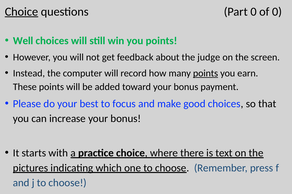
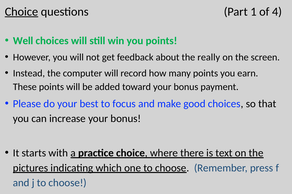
Part 0: 0 -> 1
of 0: 0 -> 4
judge: judge -> really
points at (206, 74) underline: present -> none
